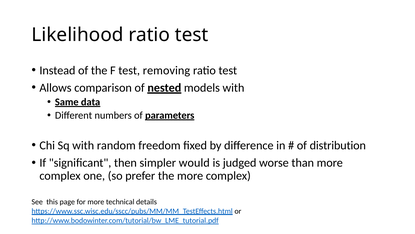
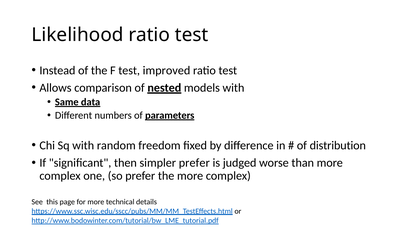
removing: removing -> improved
simpler would: would -> prefer
